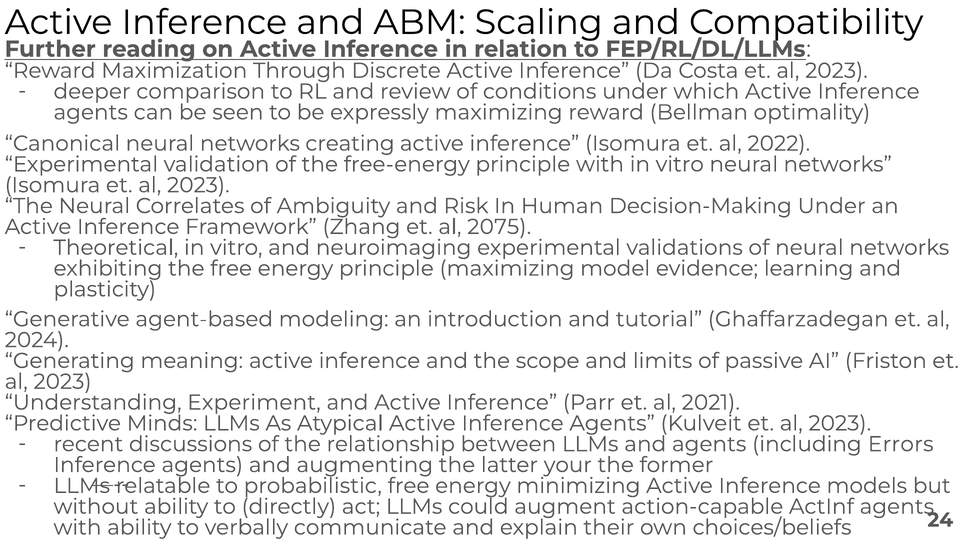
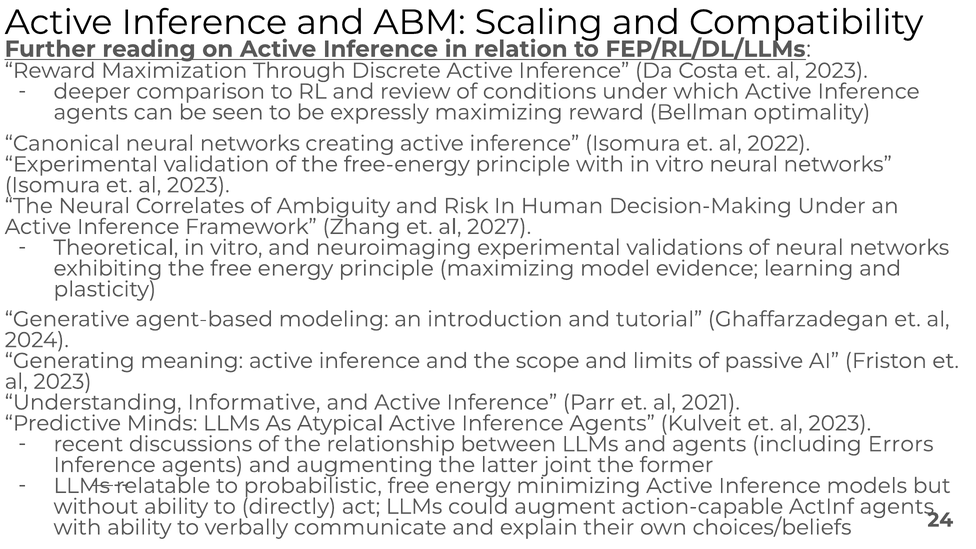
2075: 2075 -> 2027
Experiment: Experiment -> Informative
your: your -> joint
